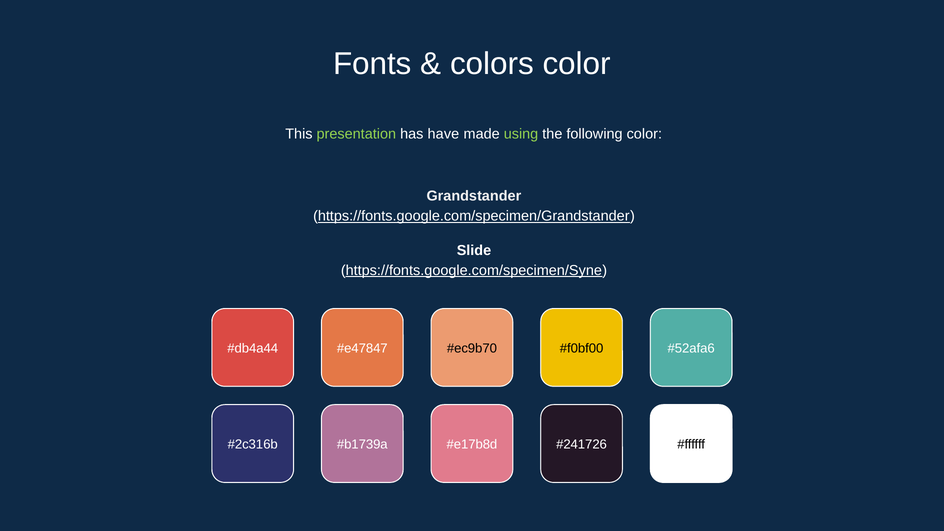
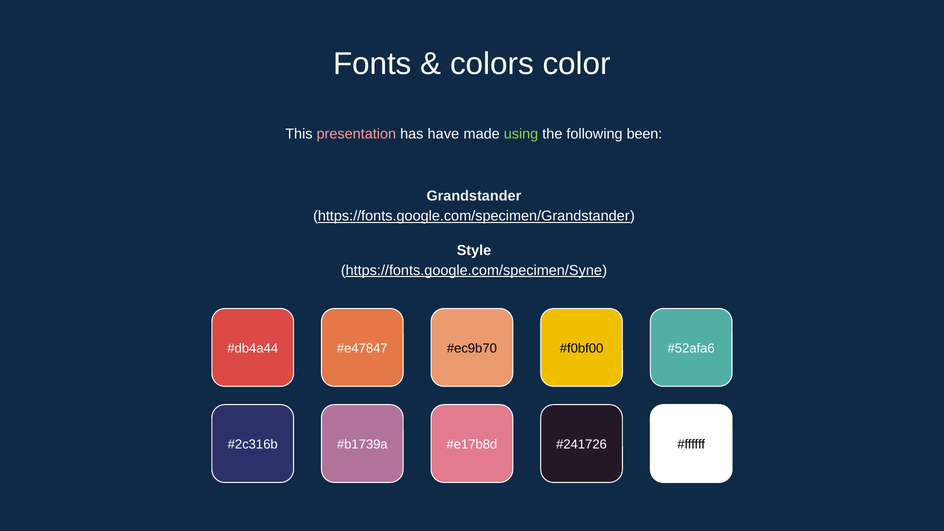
presentation colour: light green -> pink
following color: color -> been
Slide: Slide -> Style
